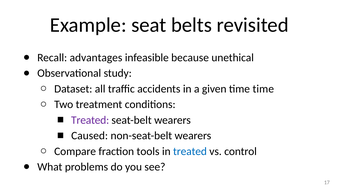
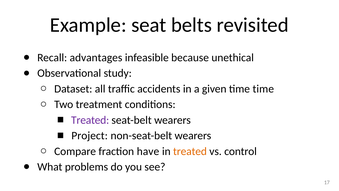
Caused: Caused -> Project
tools: tools -> have
treated at (190, 151) colour: blue -> orange
